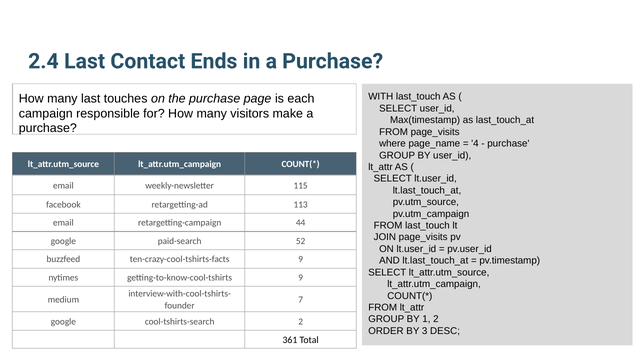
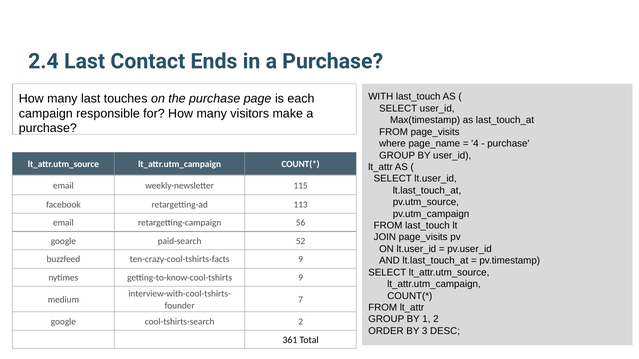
44: 44 -> 56
